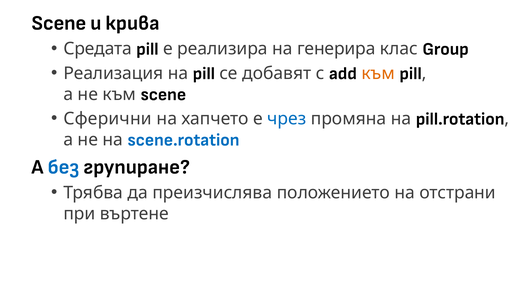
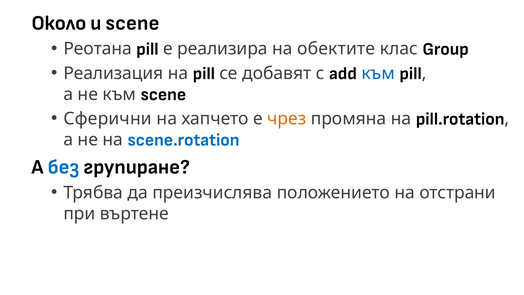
Scene at (59, 23): Scene -> Около
и крива: крива -> scene
Средата: Средата -> Реотана
генерира: генерира -> обектите
към at (378, 73) colour: orange -> blue
чрез colour: blue -> orange
